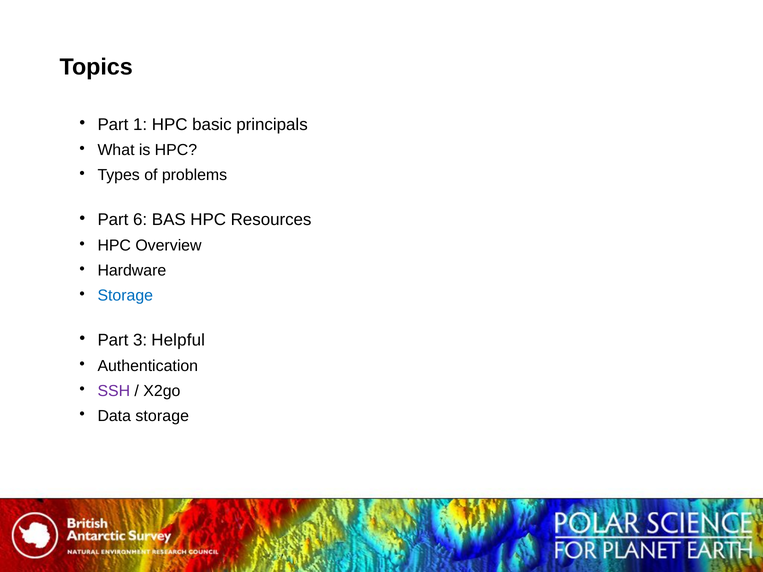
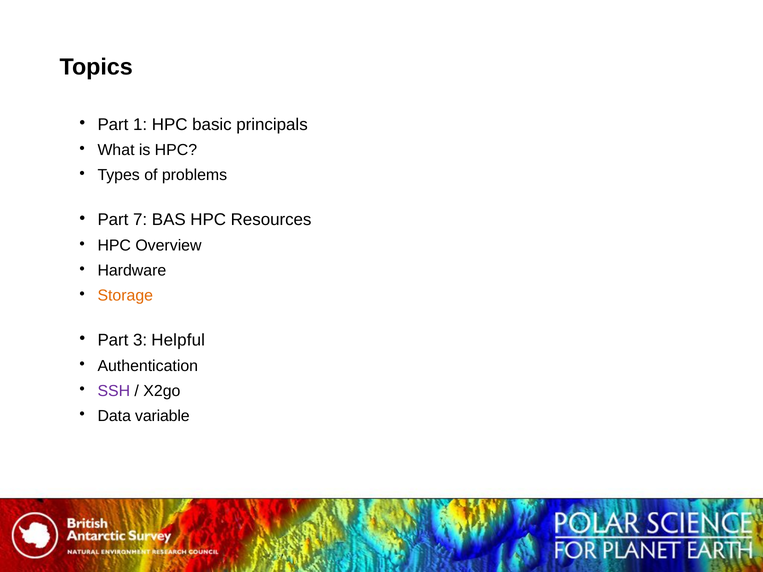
6: 6 -> 7
Storage at (125, 296) colour: blue -> orange
Data storage: storage -> variable
